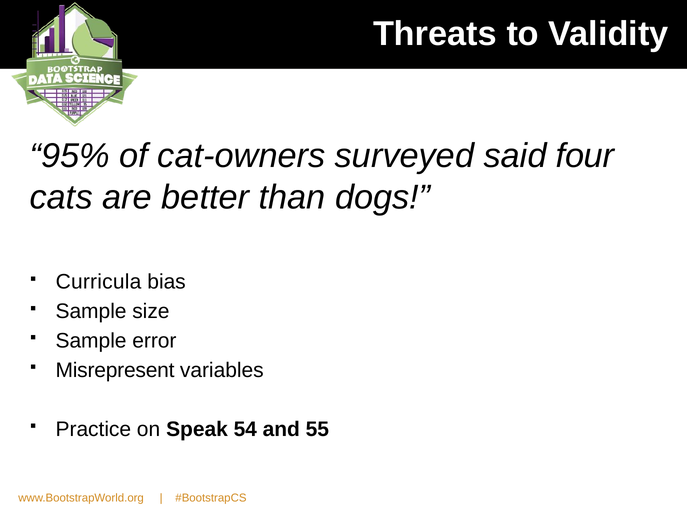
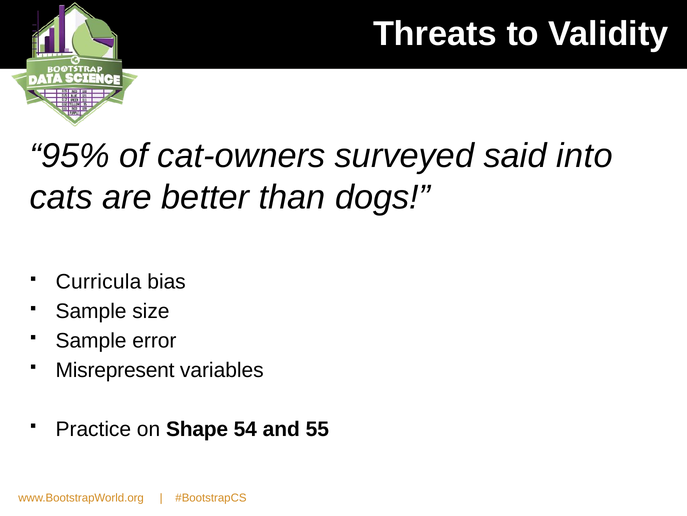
four: four -> into
Speak: Speak -> Shape
